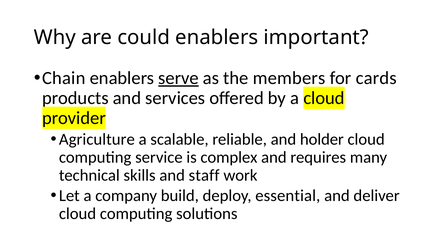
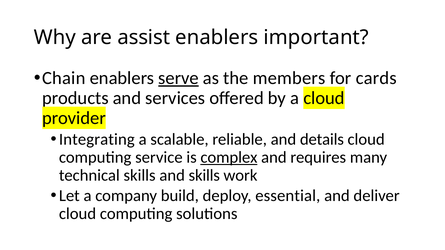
could: could -> assist
Agriculture: Agriculture -> Integrating
holder: holder -> details
complex underline: none -> present
and staff: staff -> skills
